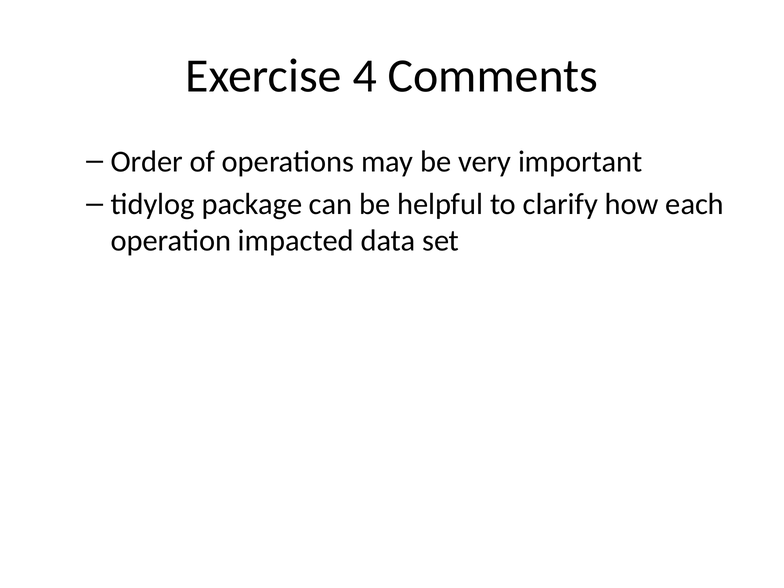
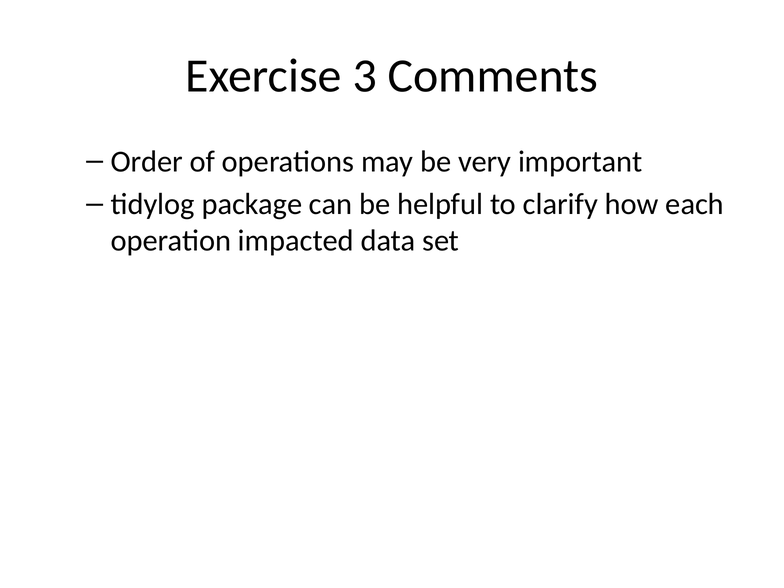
4: 4 -> 3
